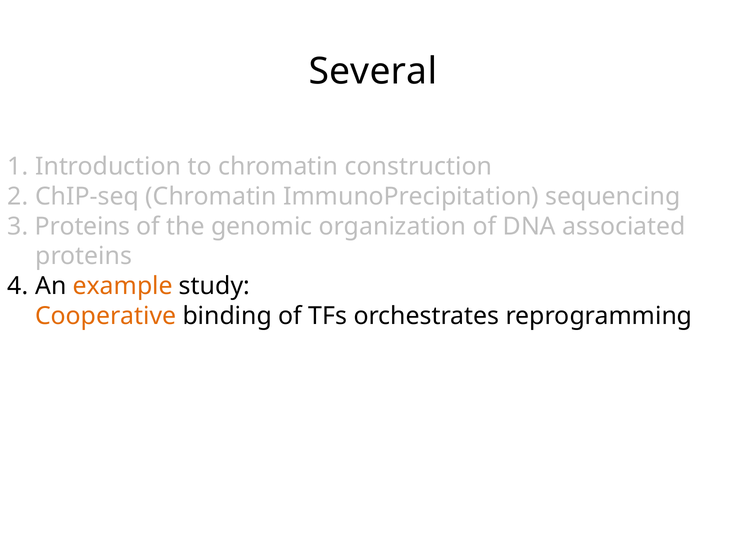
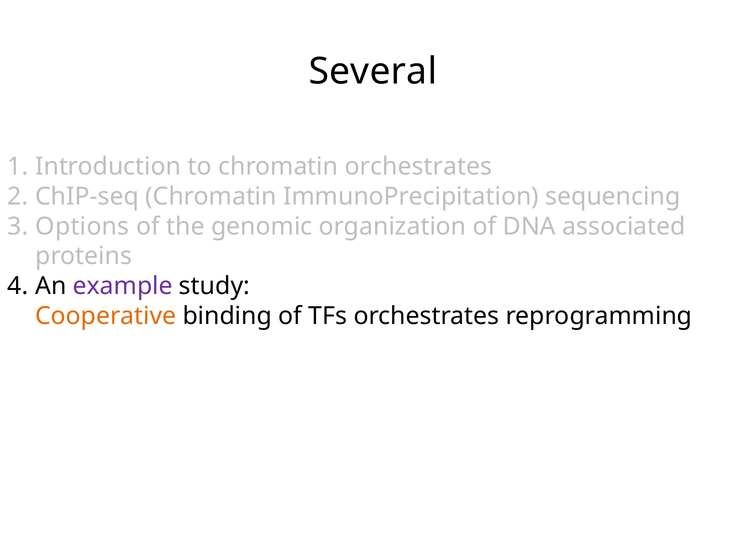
chromatin construction: construction -> orchestrates
Proteins at (83, 227): Proteins -> Options
example colour: orange -> purple
